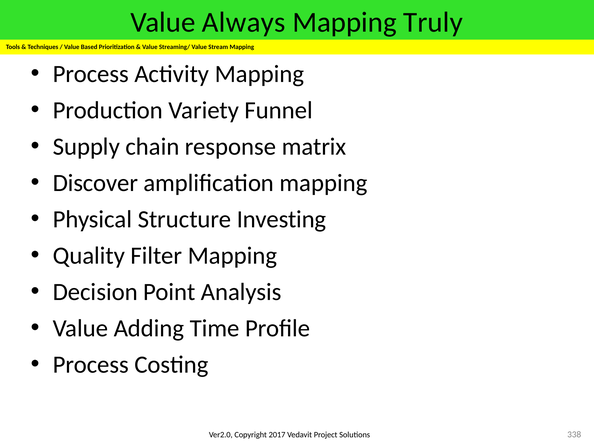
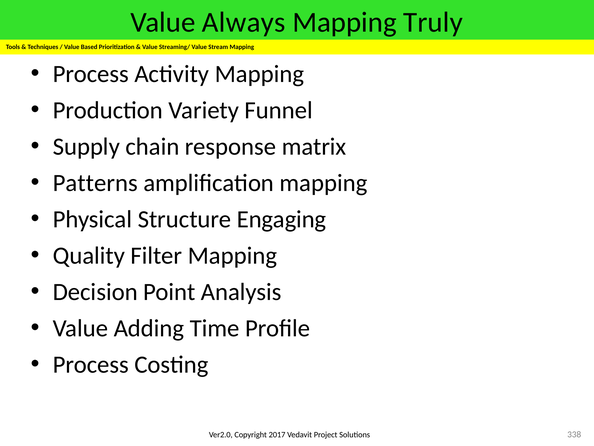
Discover: Discover -> Patterns
Investing: Investing -> Engaging
